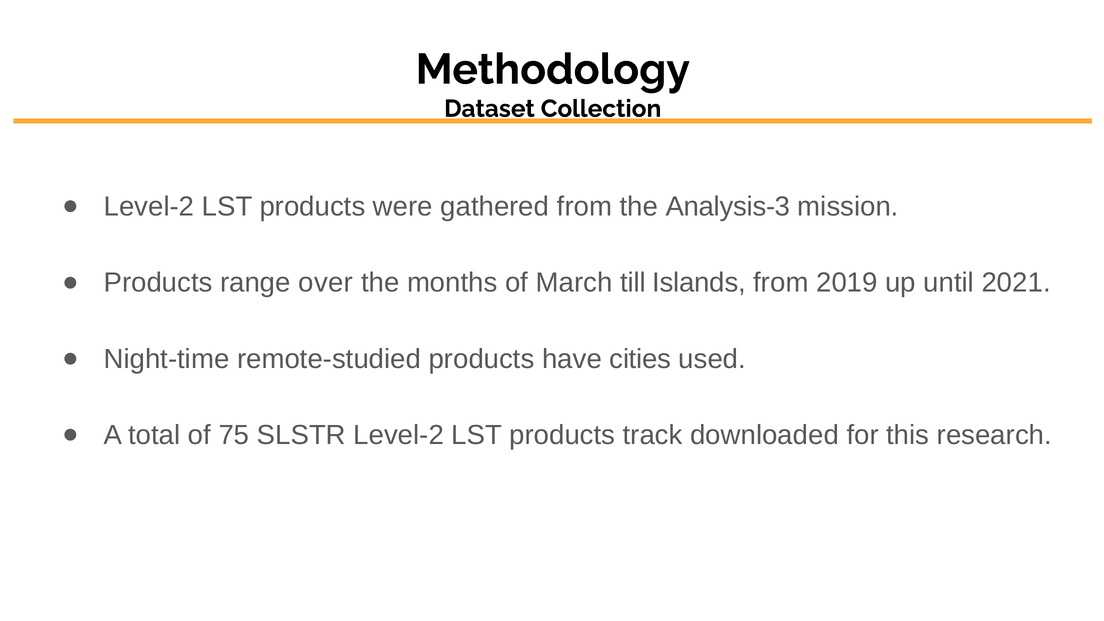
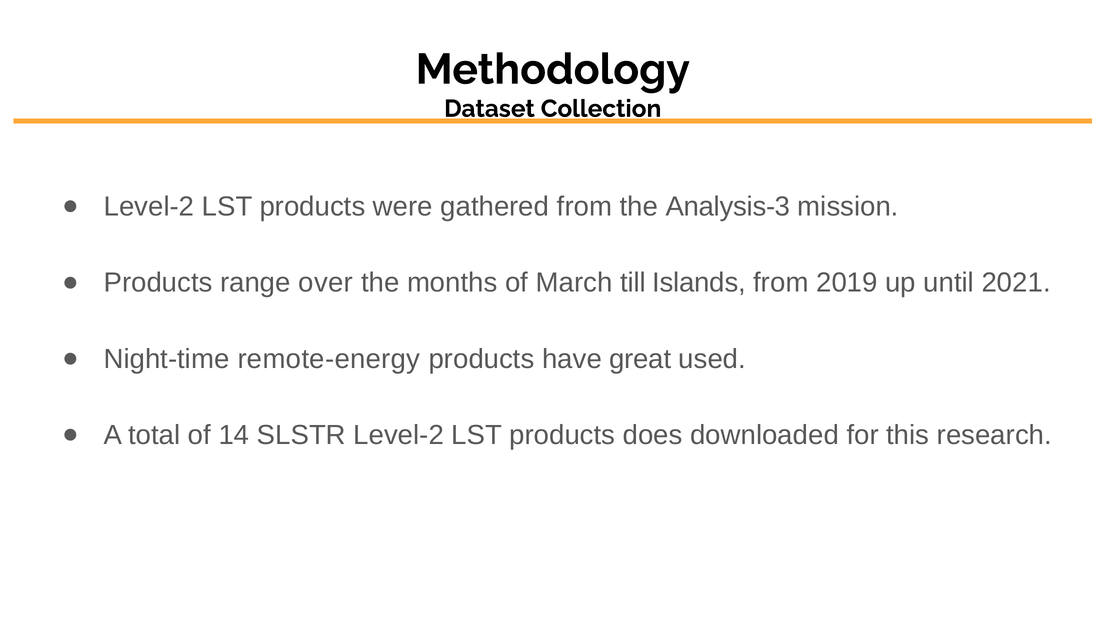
remote-studied: remote-studied -> remote-energy
cities: cities -> great
75: 75 -> 14
track: track -> does
